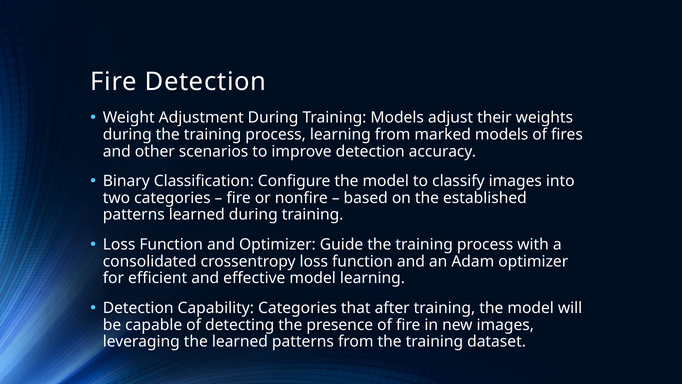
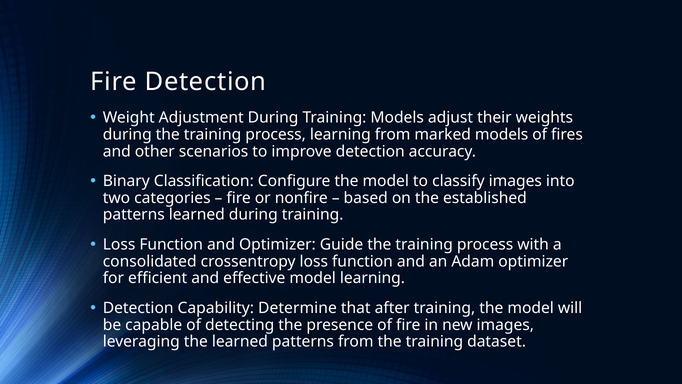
Capability Categories: Categories -> Determine
